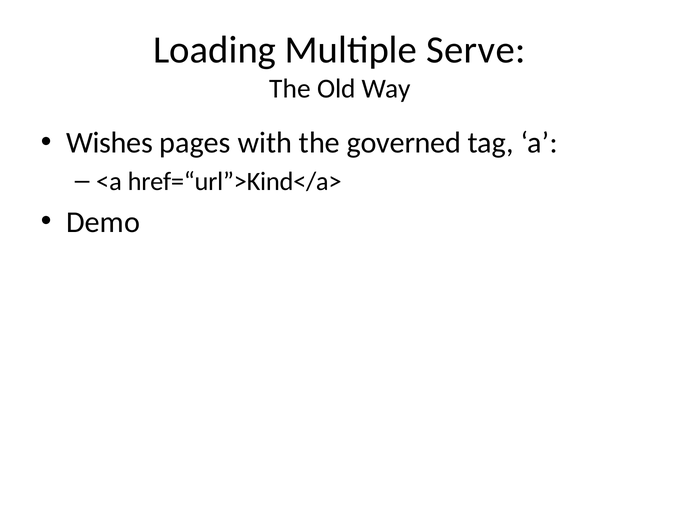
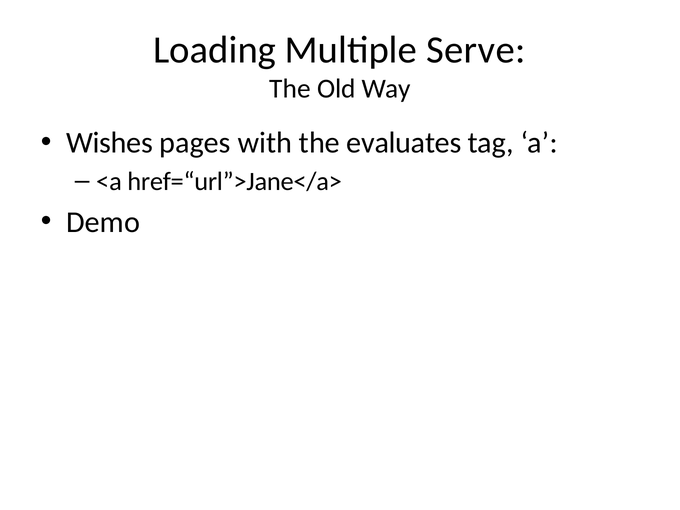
governed: governed -> evaluates
href=“url”>Kind</a>: href=“url”>Kind</a> -> href=“url”>Jane</a>
